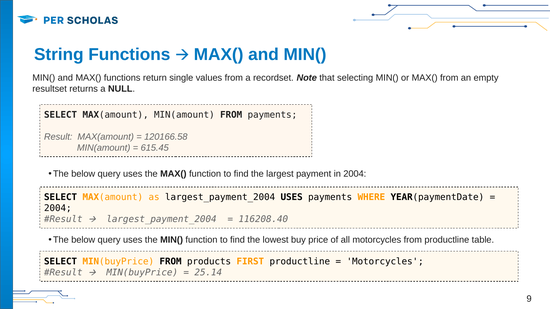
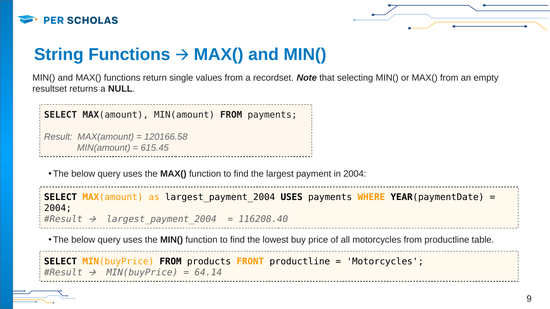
FIRST: FIRST -> FRONT
25.14: 25.14 -> 64.14
